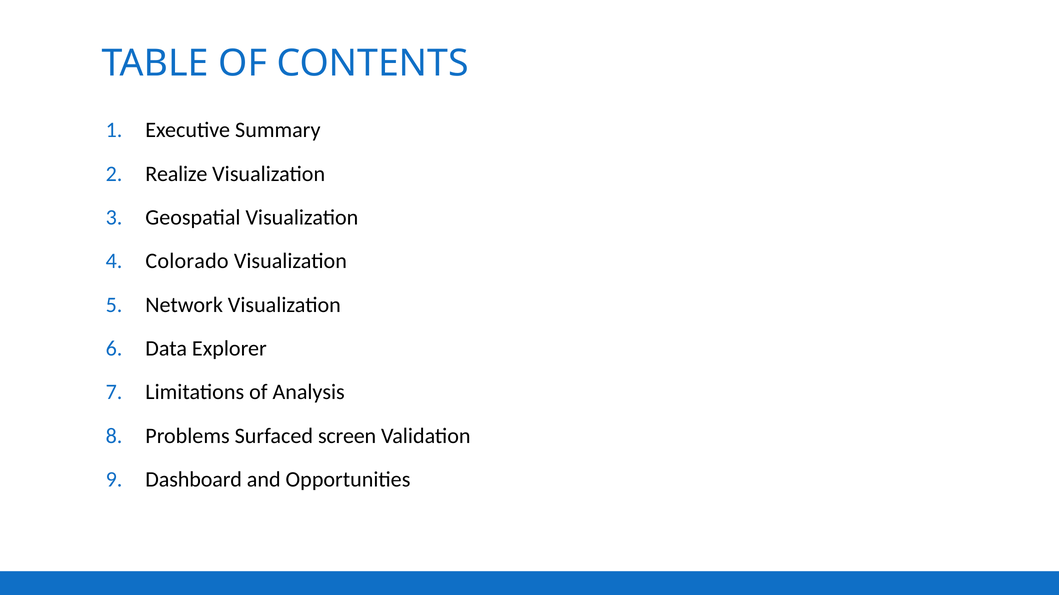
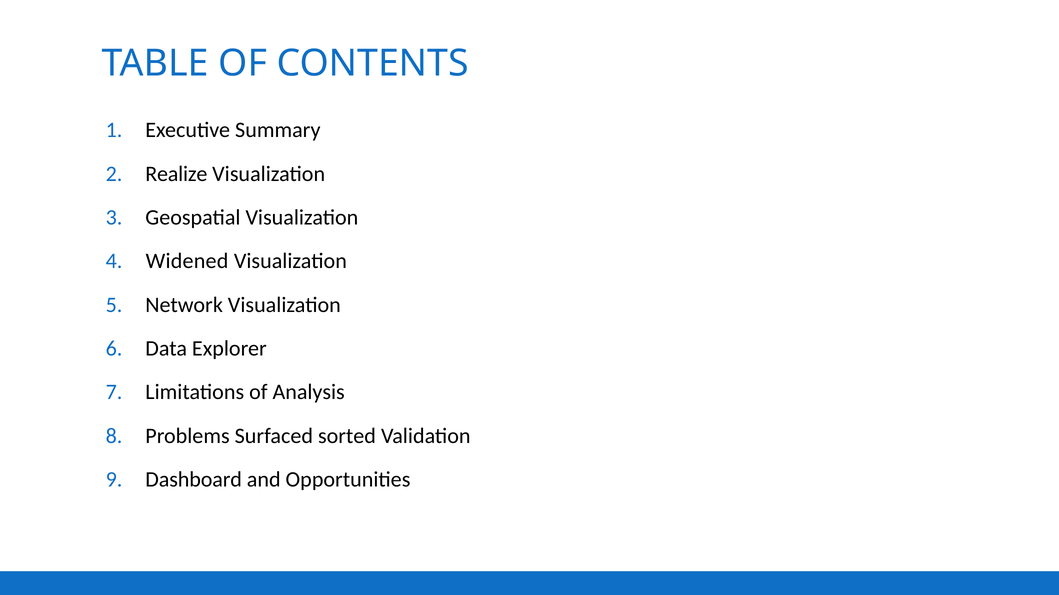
Colorado: Colorado -> Widened
screen: screen -> sorted
